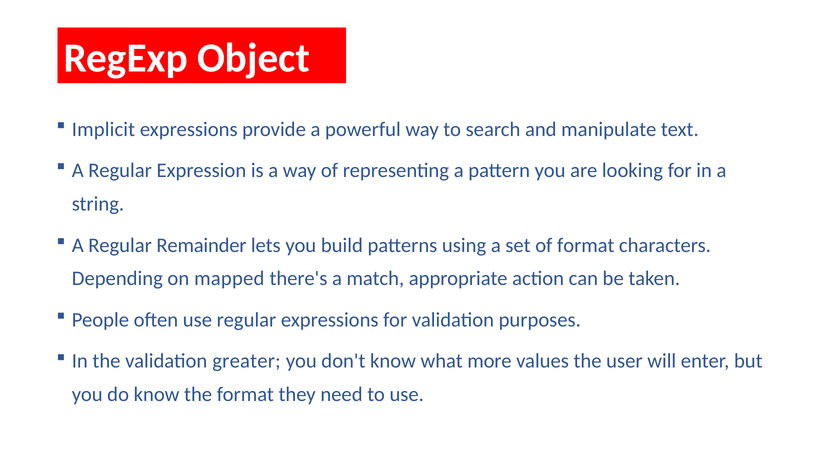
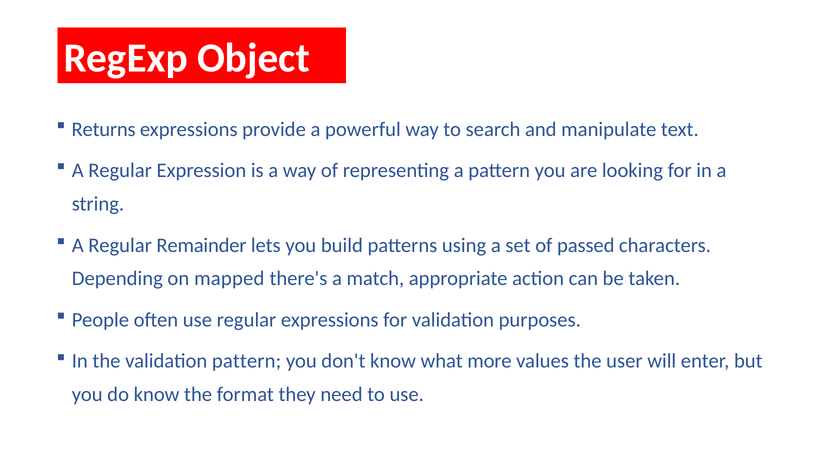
Implicit: Implicit -> Returns
of format: format -> passed
validation greater: greater -> pattern
